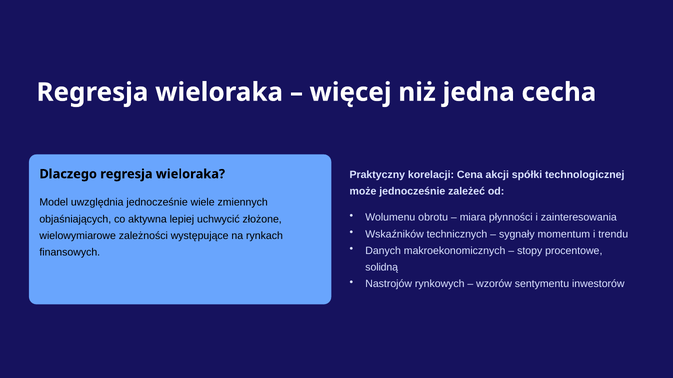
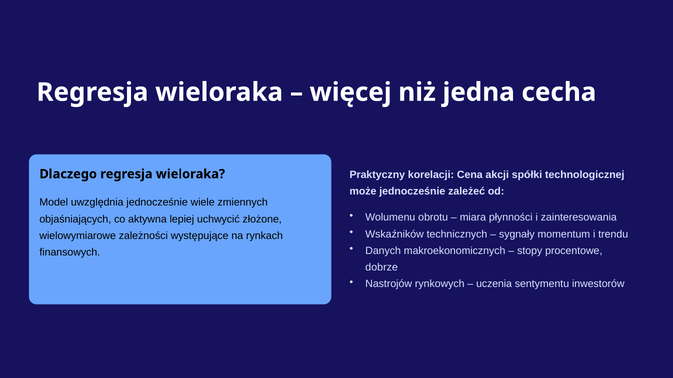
solidną: solidną -> dobrze
wzorów: wzorów -> uczenia
